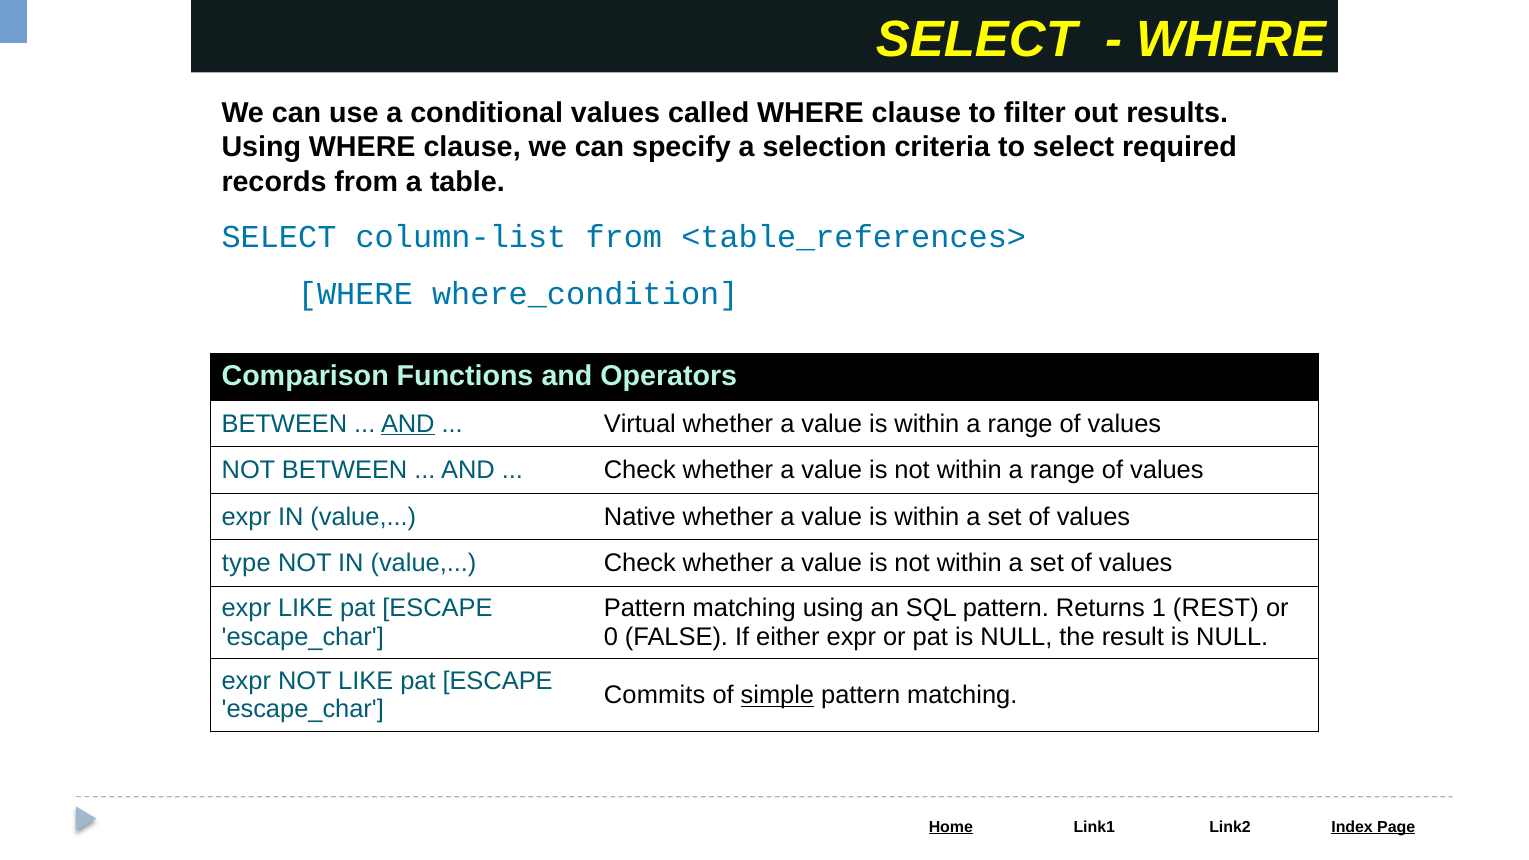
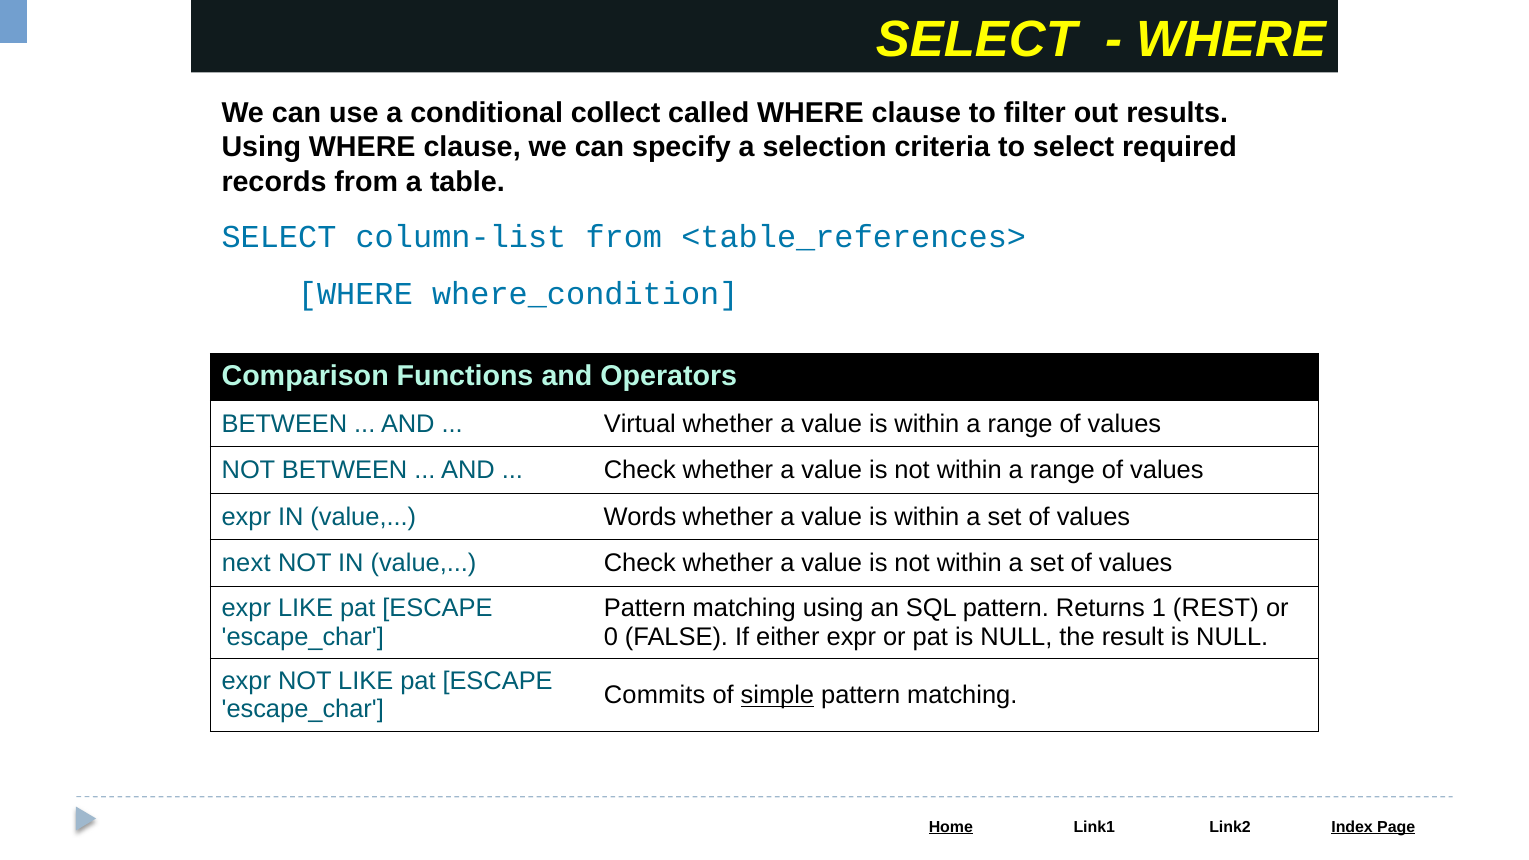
conditional values: values -> collect
AND at (408, 424) underline: present -> none
Native: Native -> Words
type: type -> next
